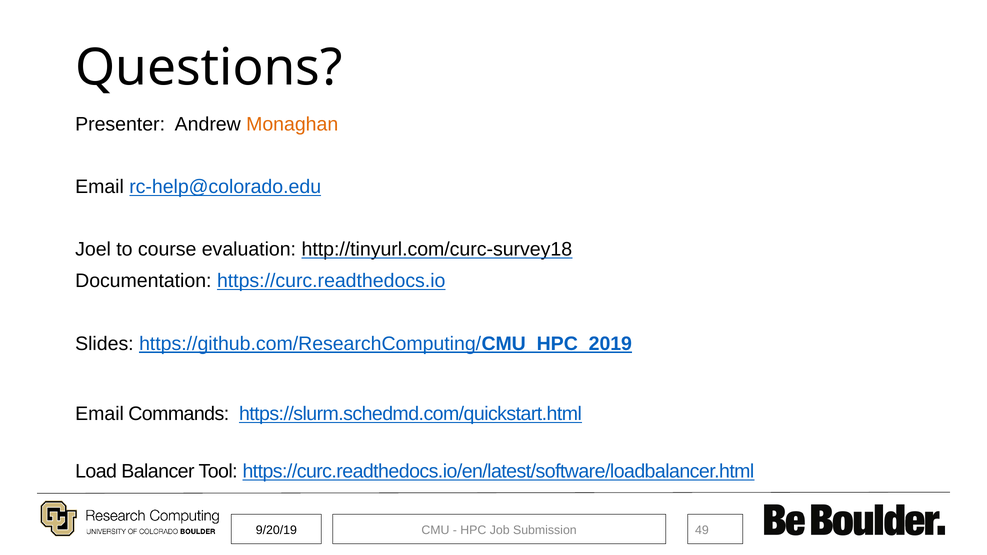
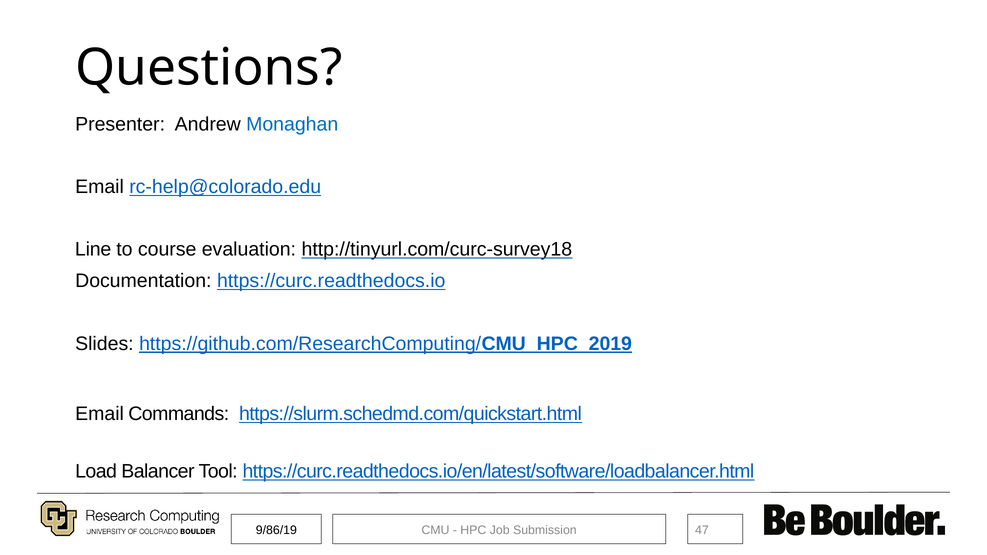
Monaghan colour: orange -> blue
Joel: Joel -> Line
9/20/19: 9/20/19 -> 9/86/19
49: 49 -> 47
